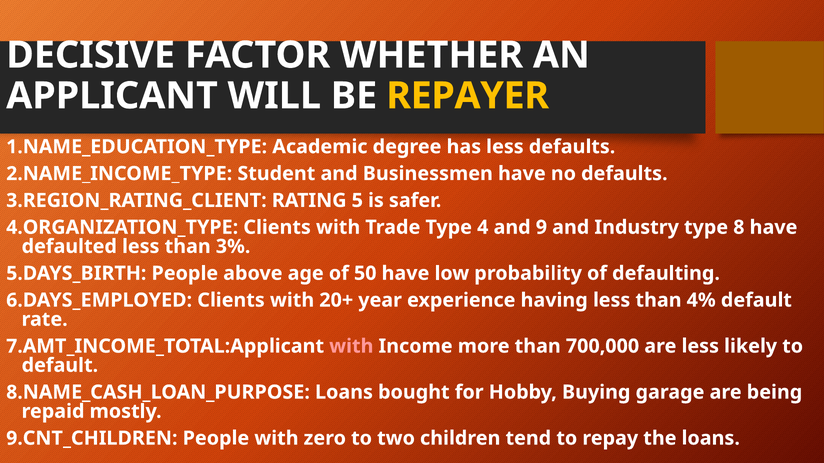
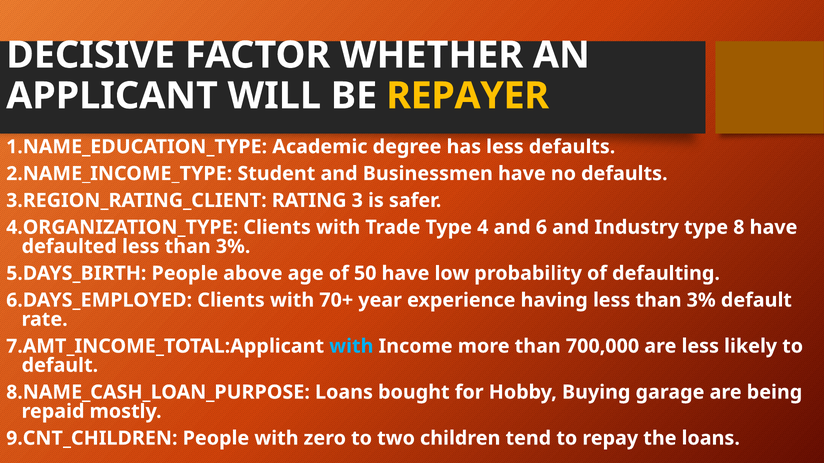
5: 5 -> 3
9: 9 -> 6
20+: 20+ -> 70+
having less than 4%: 4% -> 3%
with at (351, 347) colour: pink -> light blue
